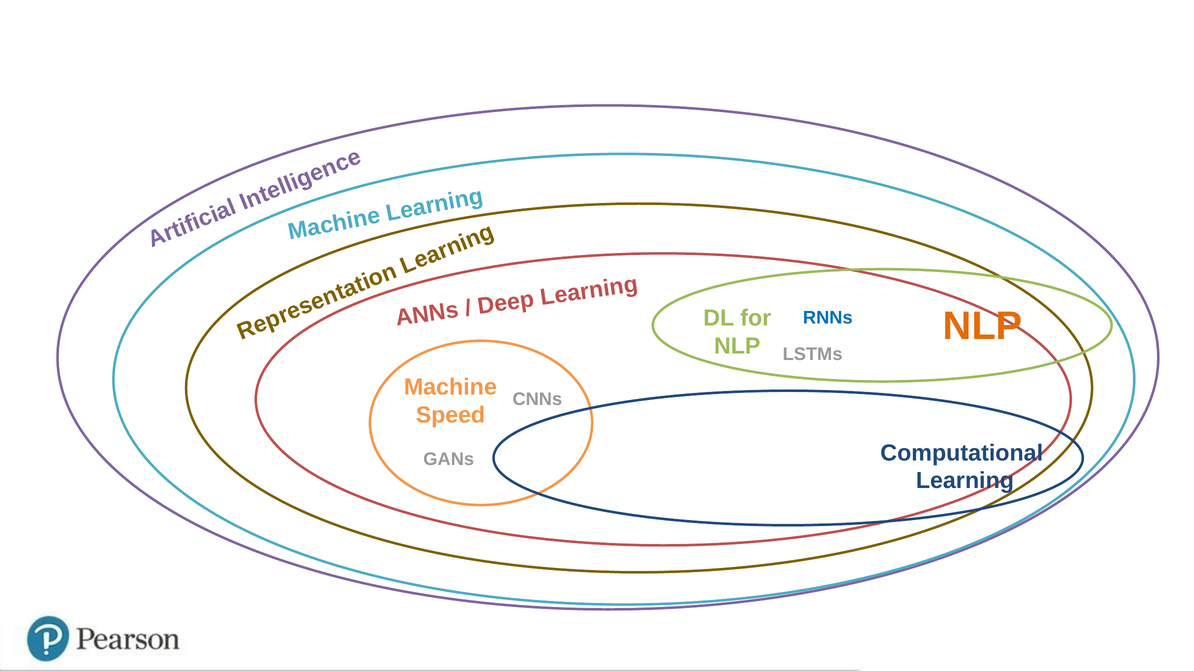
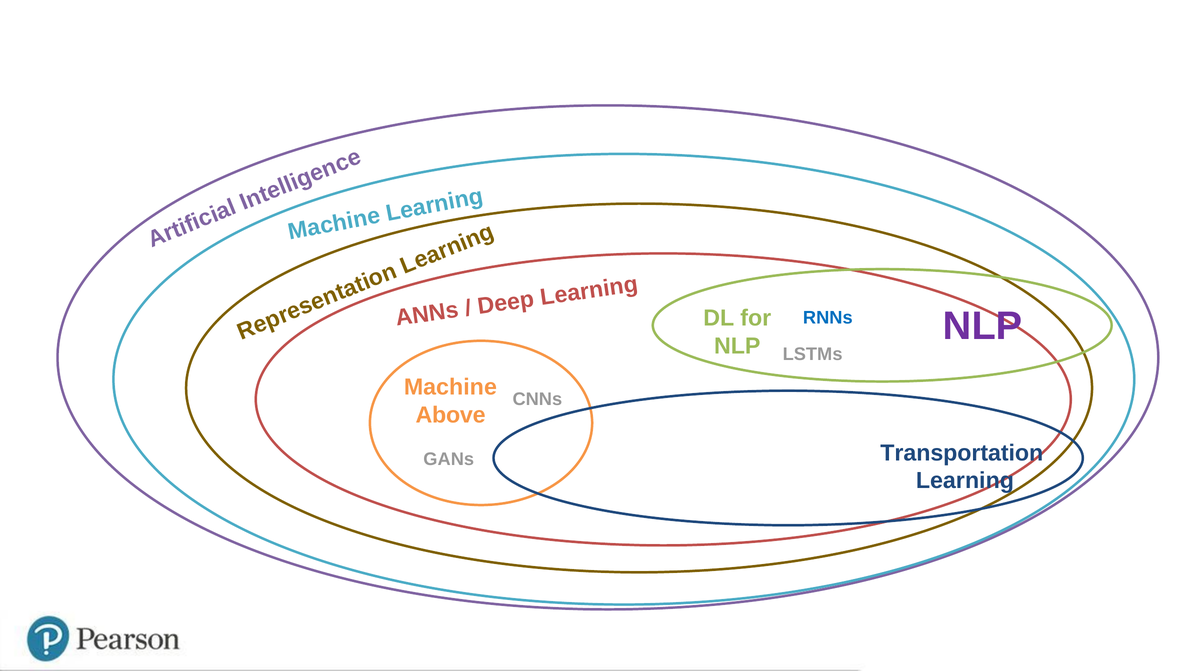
NLP at (983, 327) colour: orange -> purple
Speed: Speed -> Above
Computational: Computational -> Transportation
